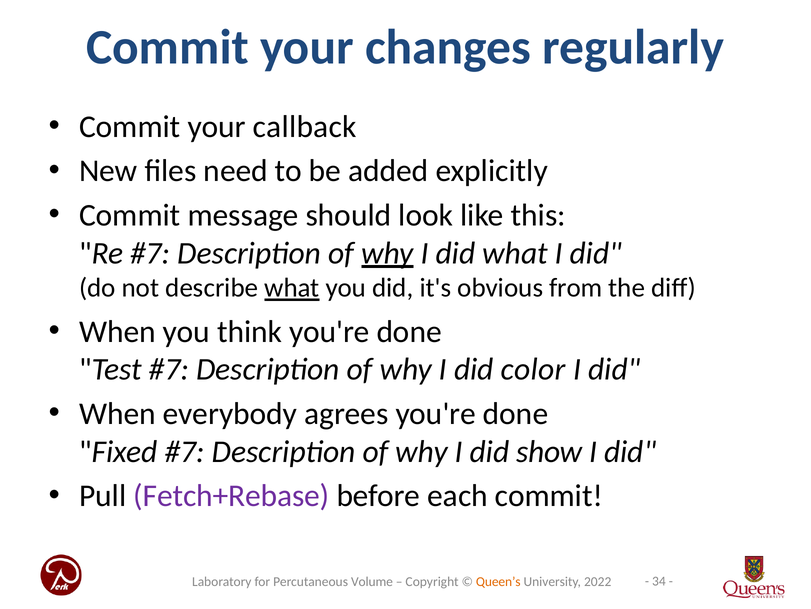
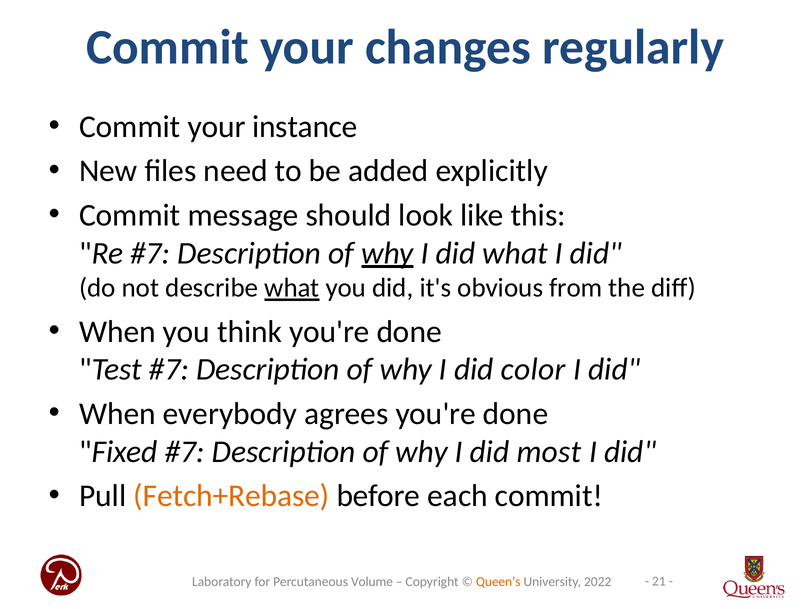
callback: callback -> instance
show: show -> most
Fetch+Rebase colour: purple -> orange
34: 34 -> 21
